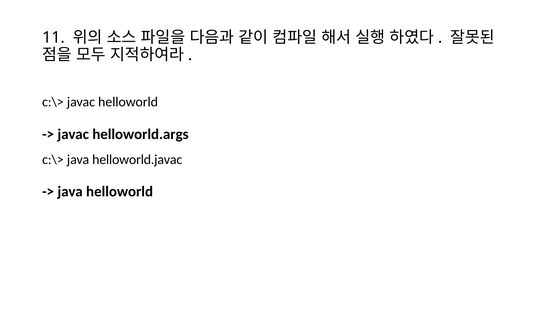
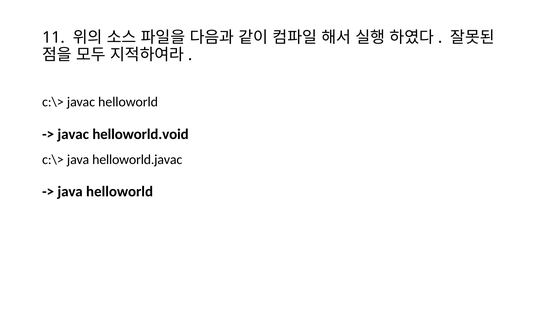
helloworld.args: helloworld.args -> helloworld.void
